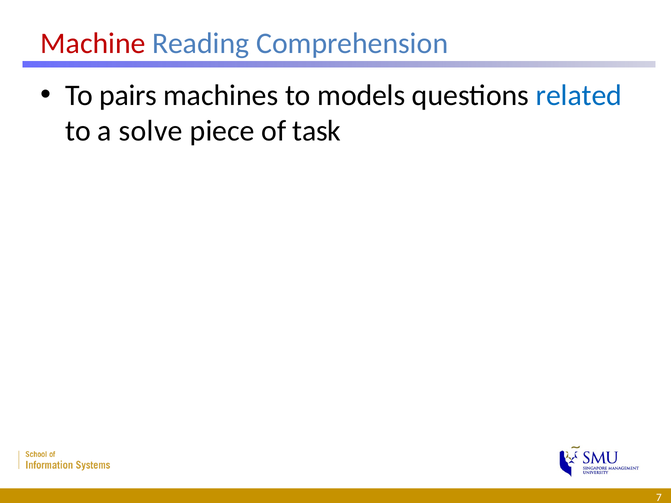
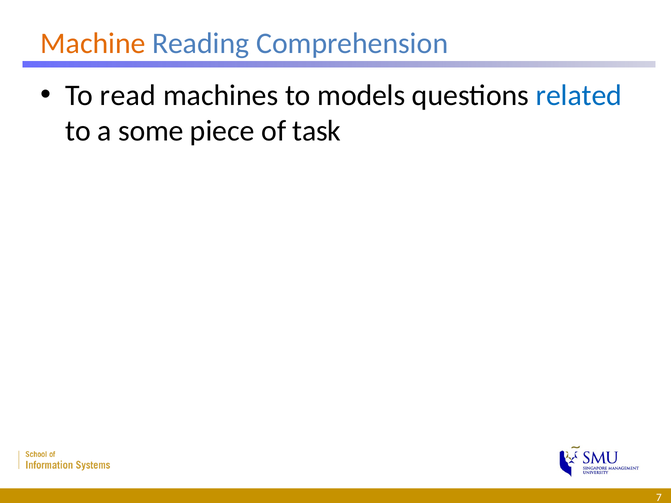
Machine colour: red -> orange
pairs: pairs -> read
solve: solve -> some
